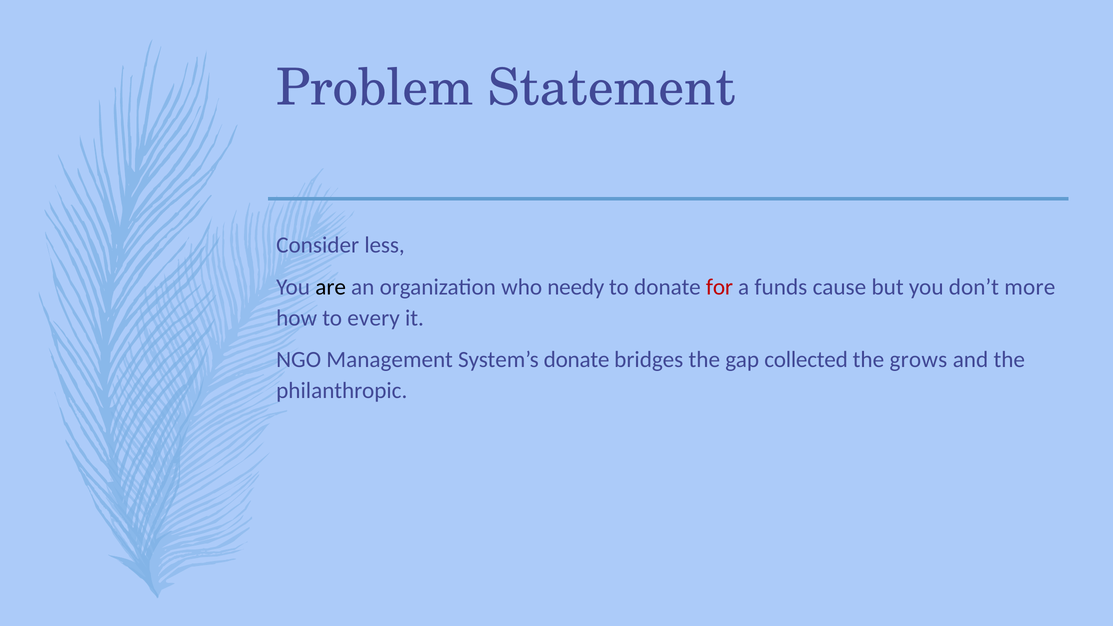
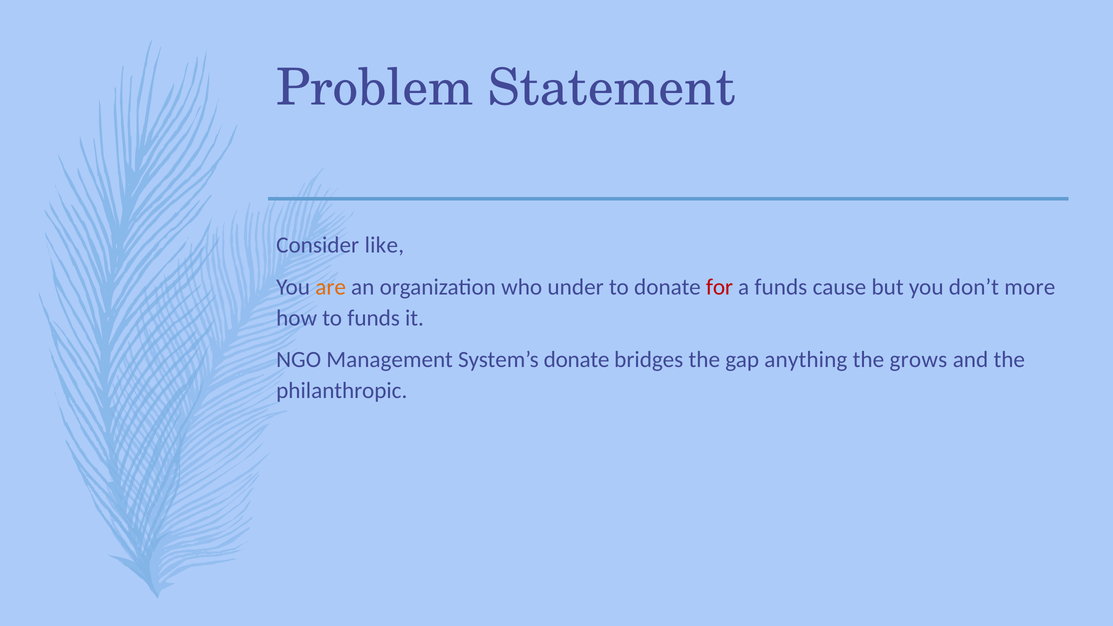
less: less -> like
are colour: black -> orange
needy: needy -> under
to every: every -> funds
collected: collected -> anything
